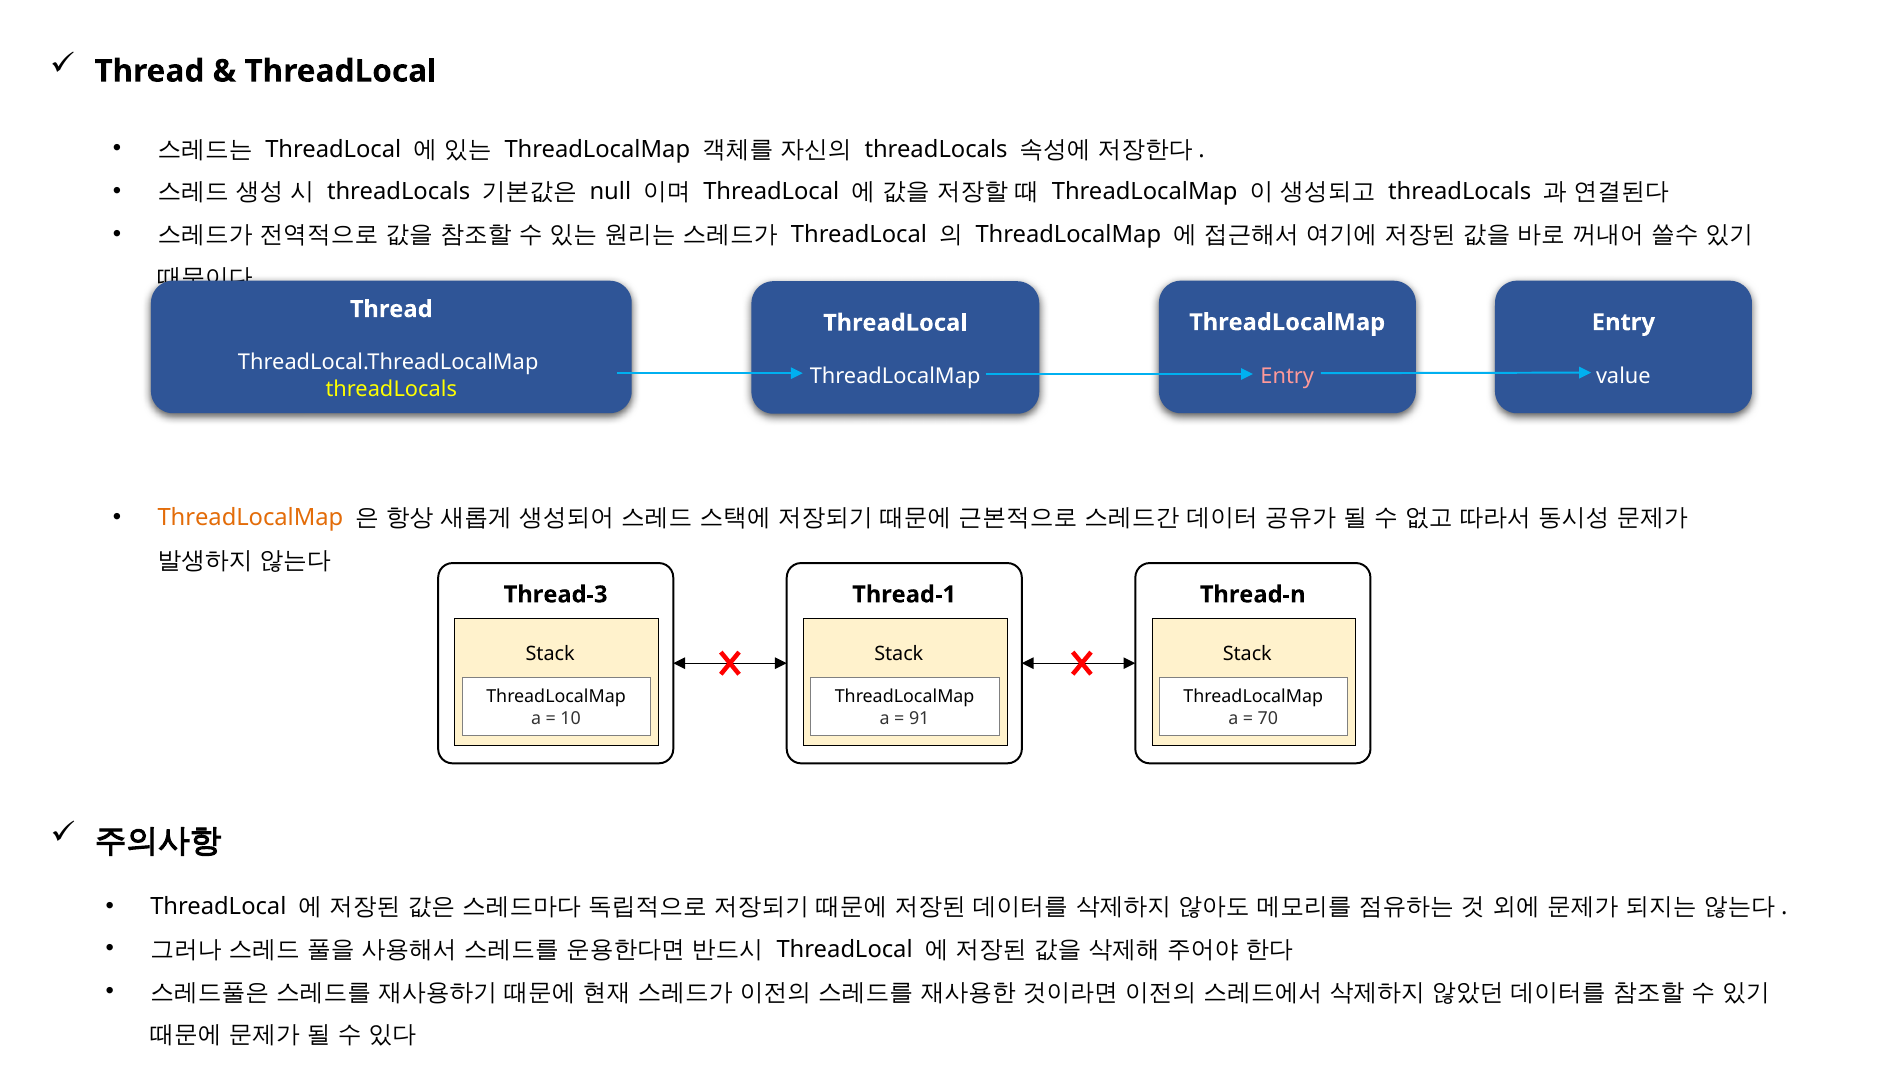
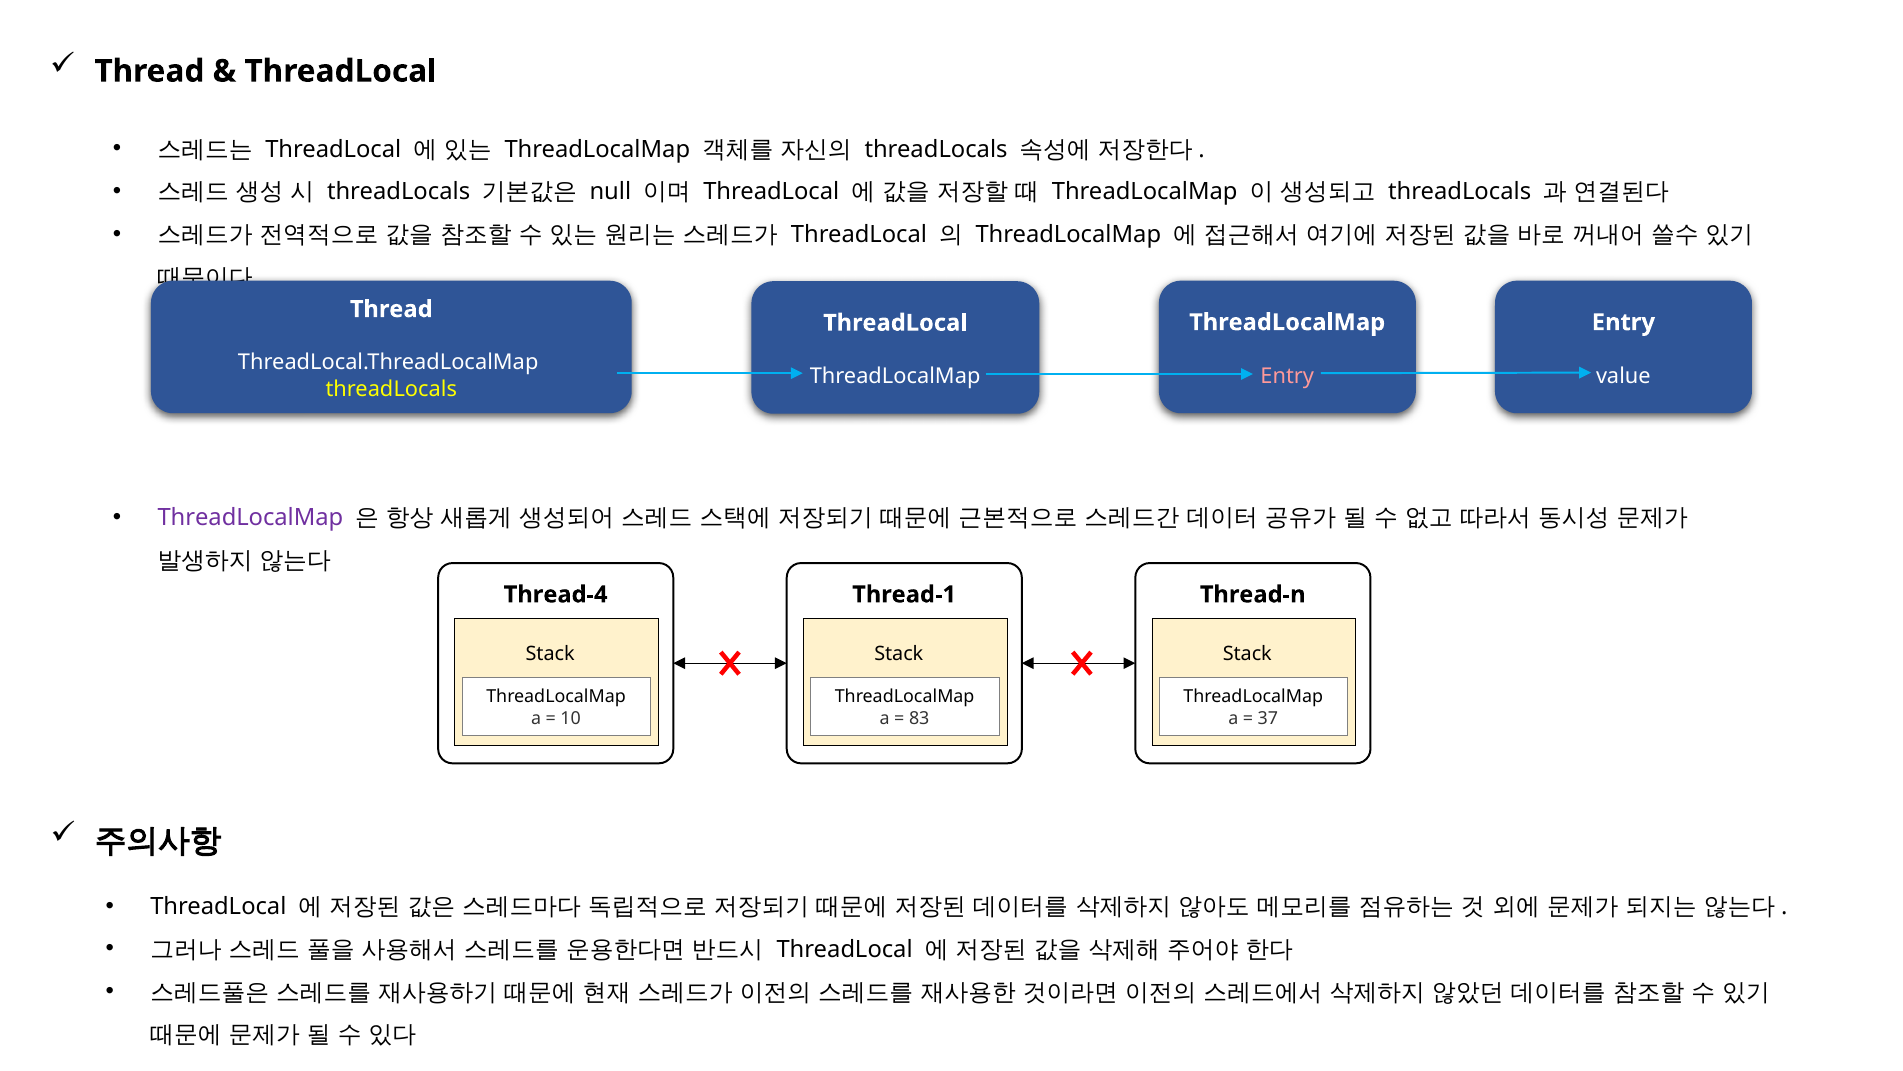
ThreadLocalMap at (250, 518) colour: orange -> purple
Thread-3: Thread-3 -> Thread-4
91: 91 -> 83
70: 70 -> 37
